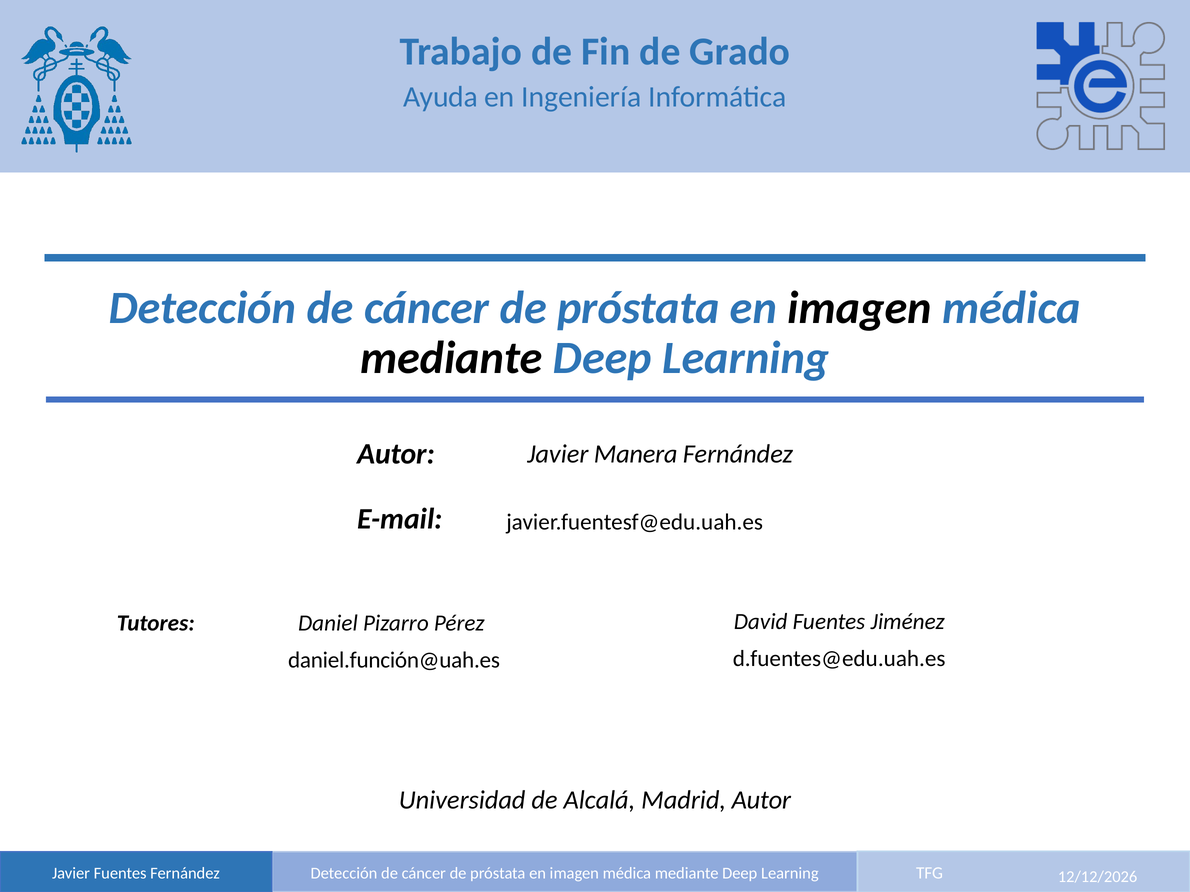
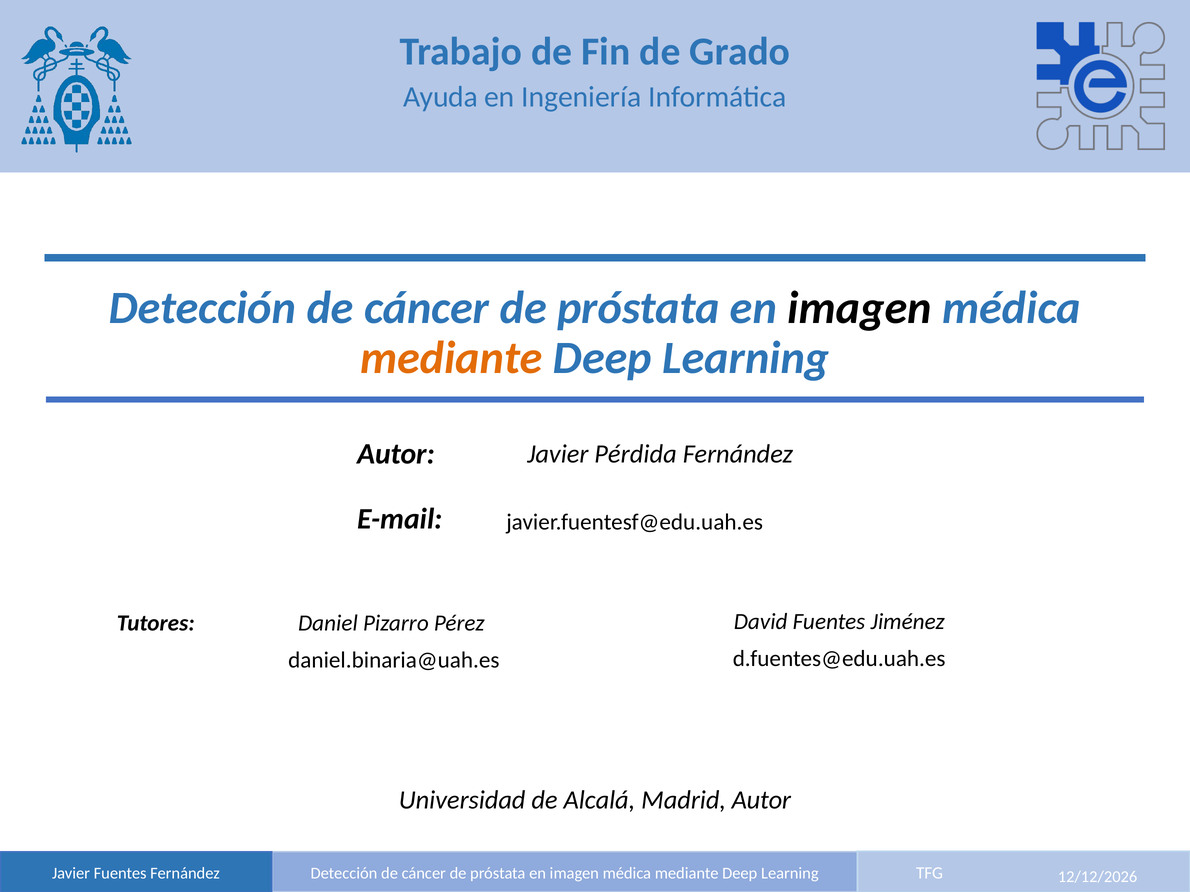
mediante at (451, 358) colour: black -> orange
Manera: Manera -> Pérdida
daniel.función@uah.es: daniel.función@uah.es -> daniel.binaria@uah.es
